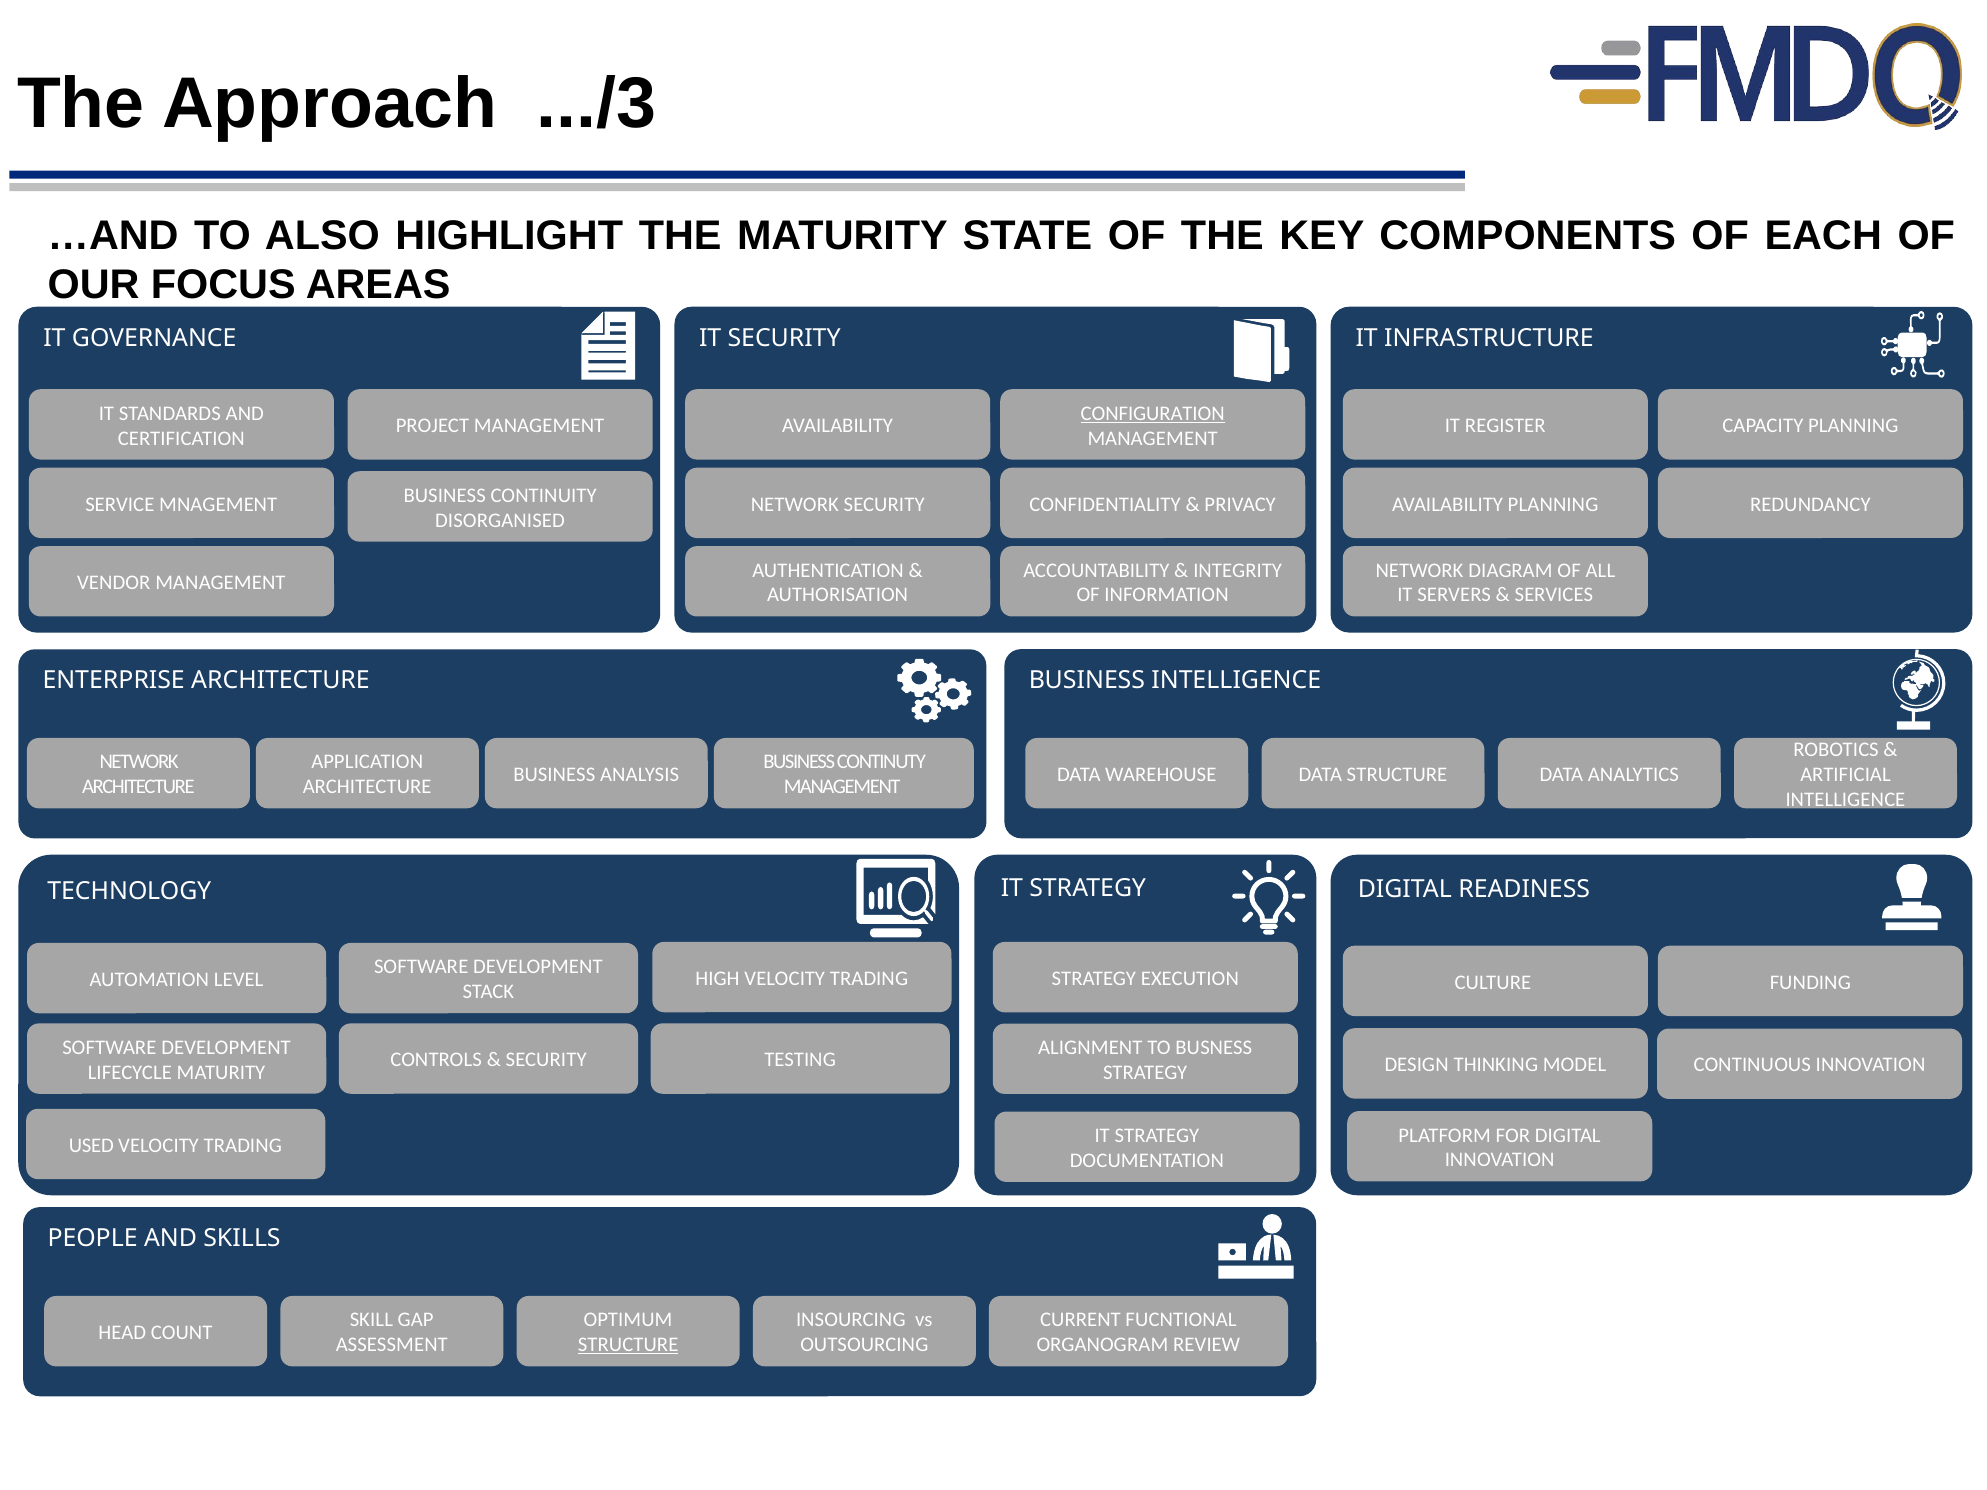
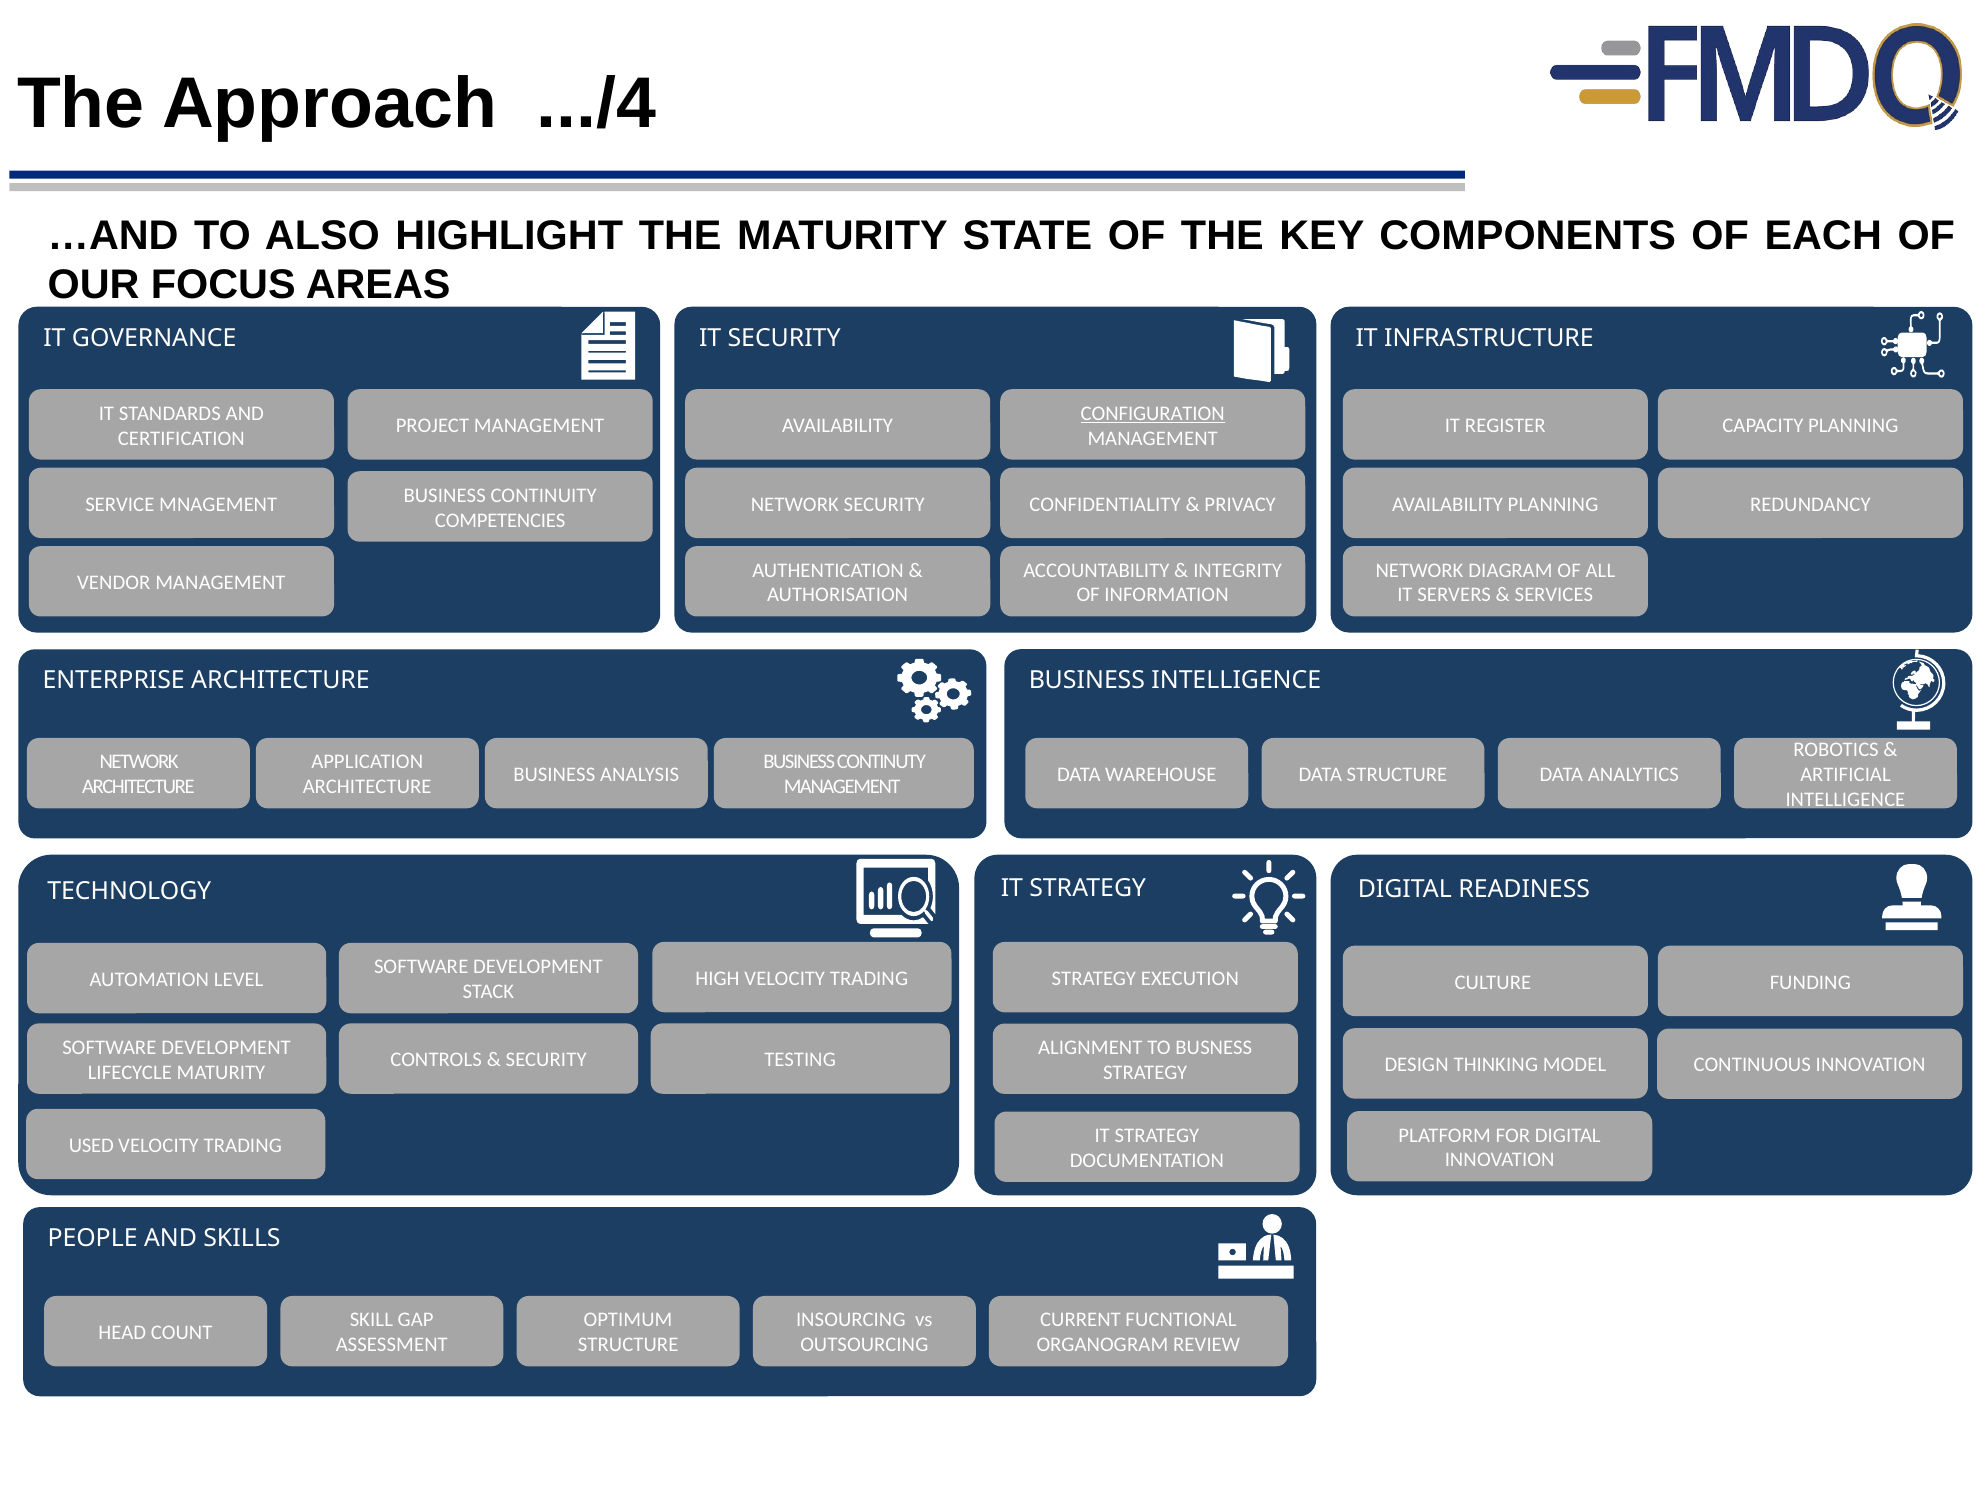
.../3: .../3 -> .../4
DISORGANISED: DISORGANISED -> COMPETENCIES
STRUCTURE at (628, 1345) underline: present -> none
